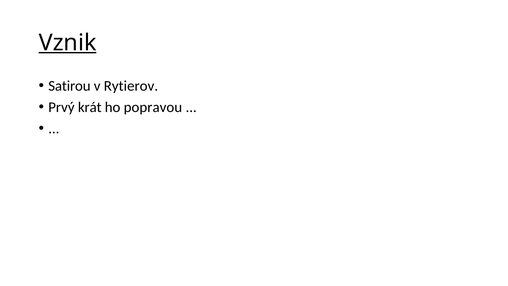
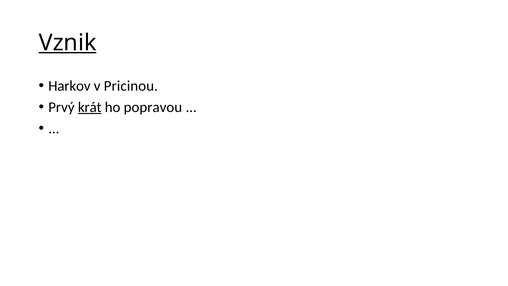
Satirou: Satirou -> Harkov
Rytierov: Rytierov -> Pricinou
krát underline: none -> present
